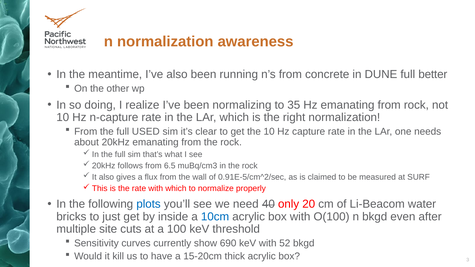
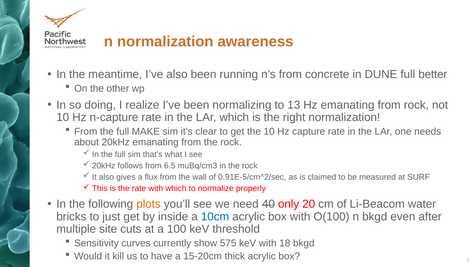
35: 35 -> 13
USED: USED -> MAKE
plots colour: blue -> orange
690: 690 -> 575
52: 52 -> 18
